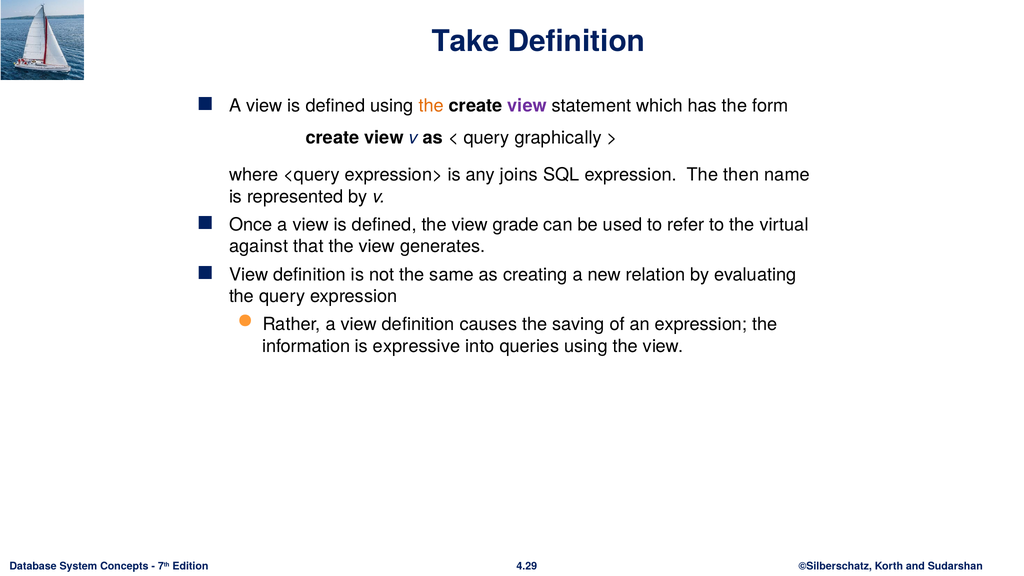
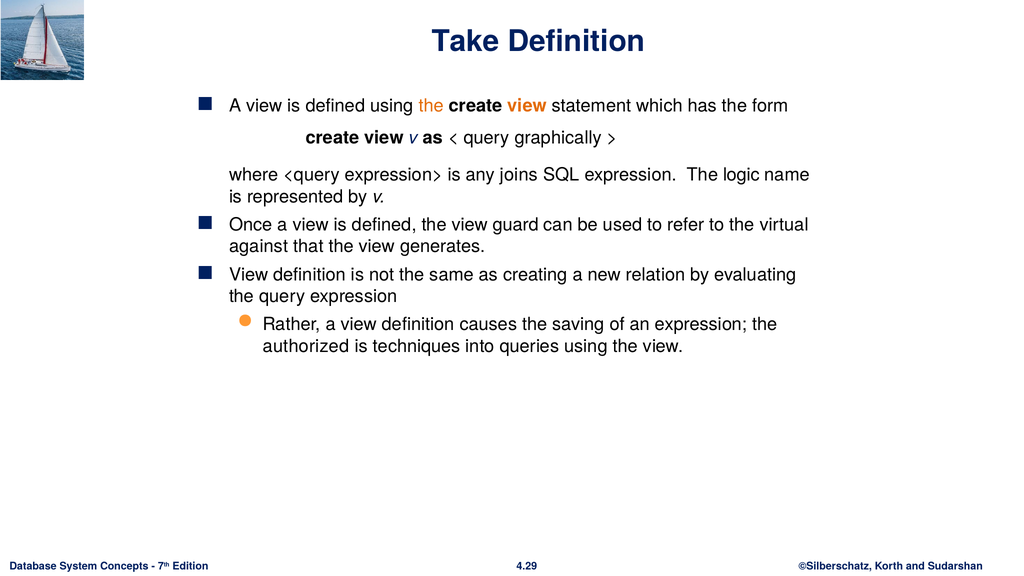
view at (527, 106) colour: purple -> orange
then: then -> logic
grade: grade -> guard
information: information -> authorized
expressive: expressive -> techniques
